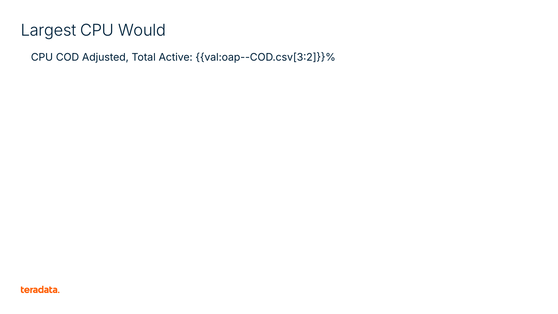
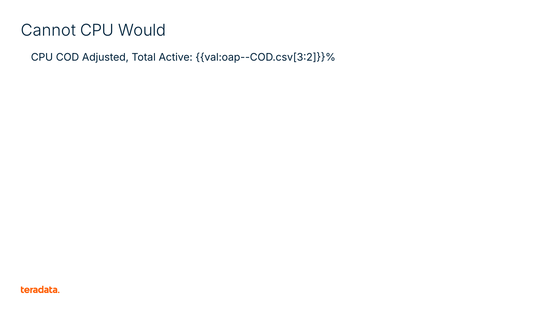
Largest: Largest -> Cannot
